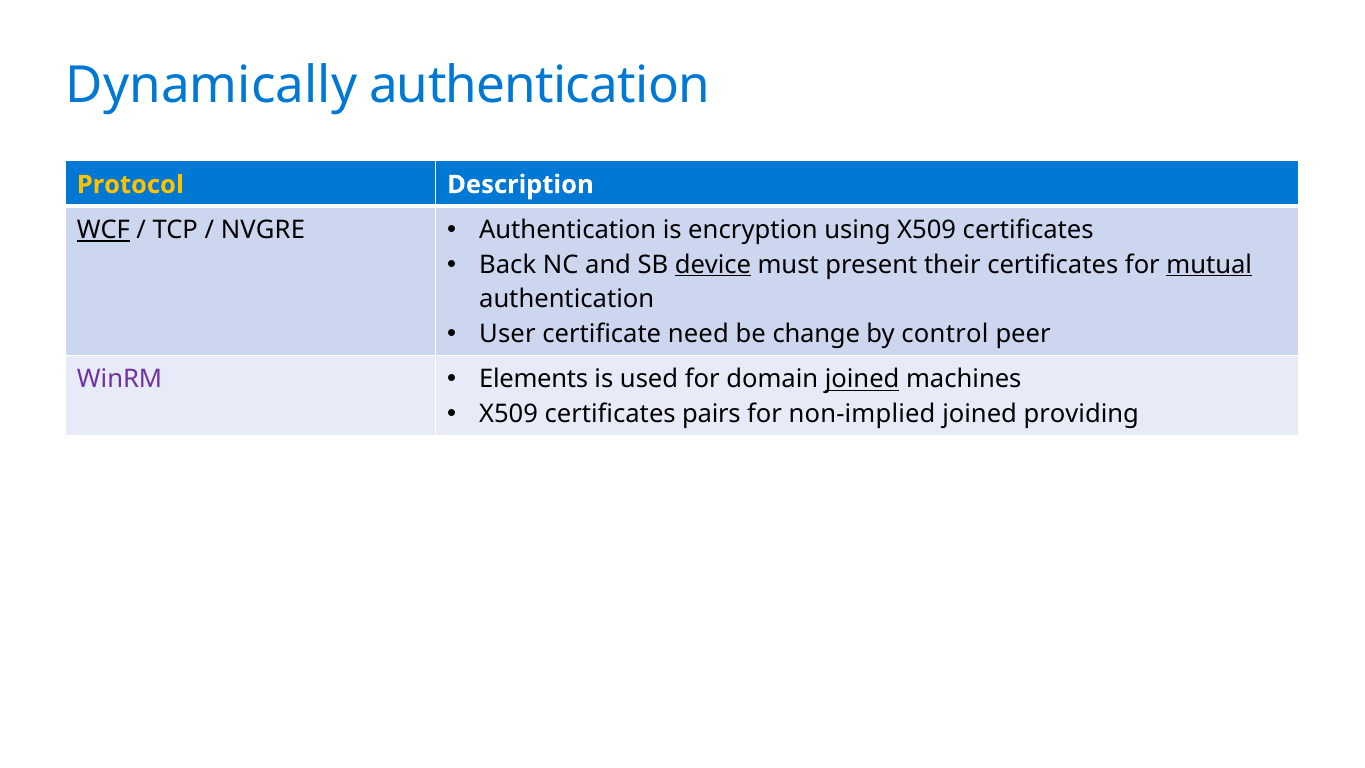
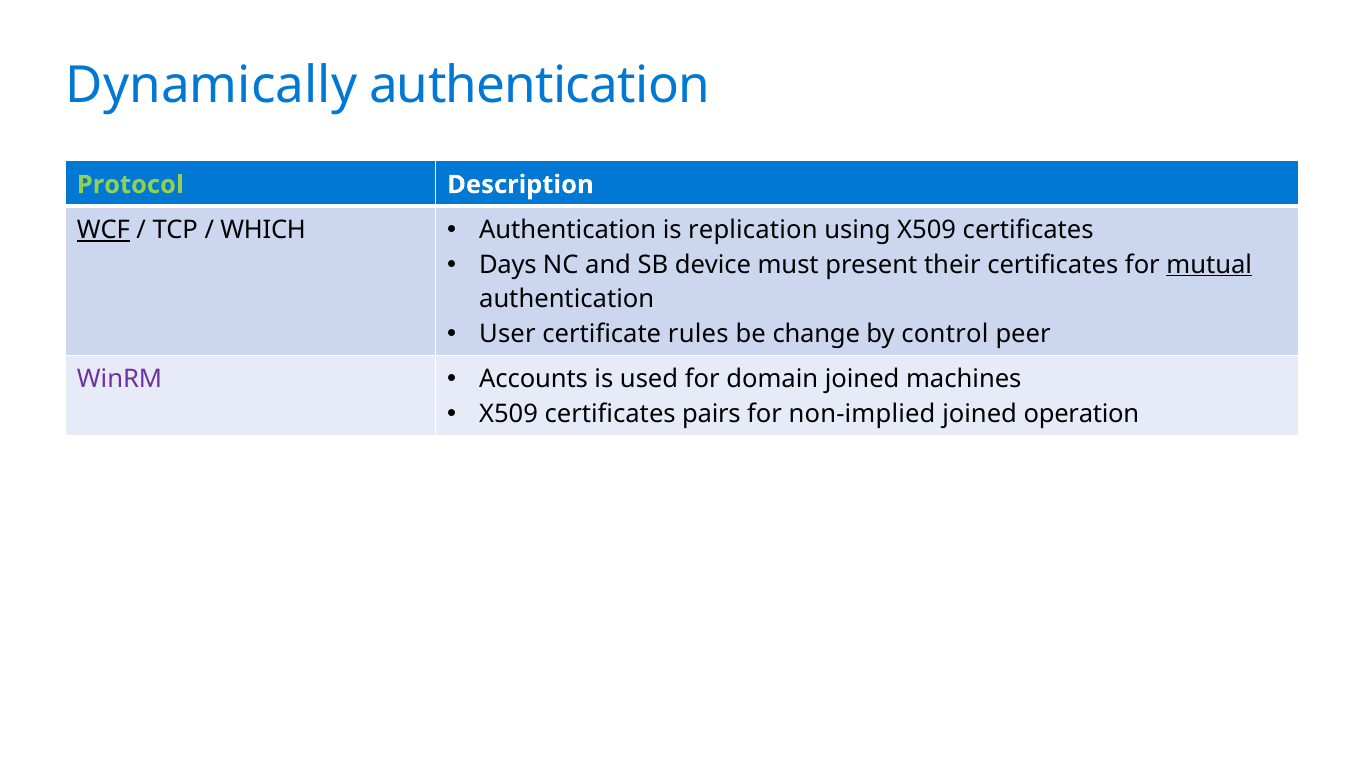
Protocol colour: yellow -> light green
NVGRE: NVGRE -> WHICH
encryption: encryption -> replication
Back: Back -> Days
device underline: present -> none
need: need -> rules
Elements: Elements -> Accounts
joined at (862, 379) underline: present -> none
providing: providing -> operation
